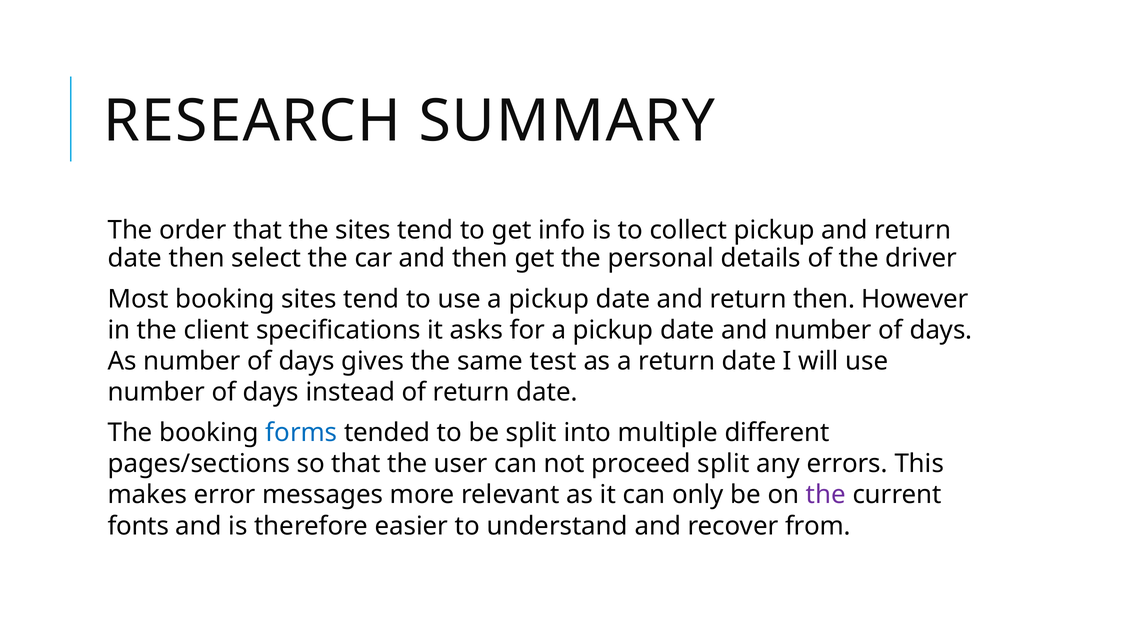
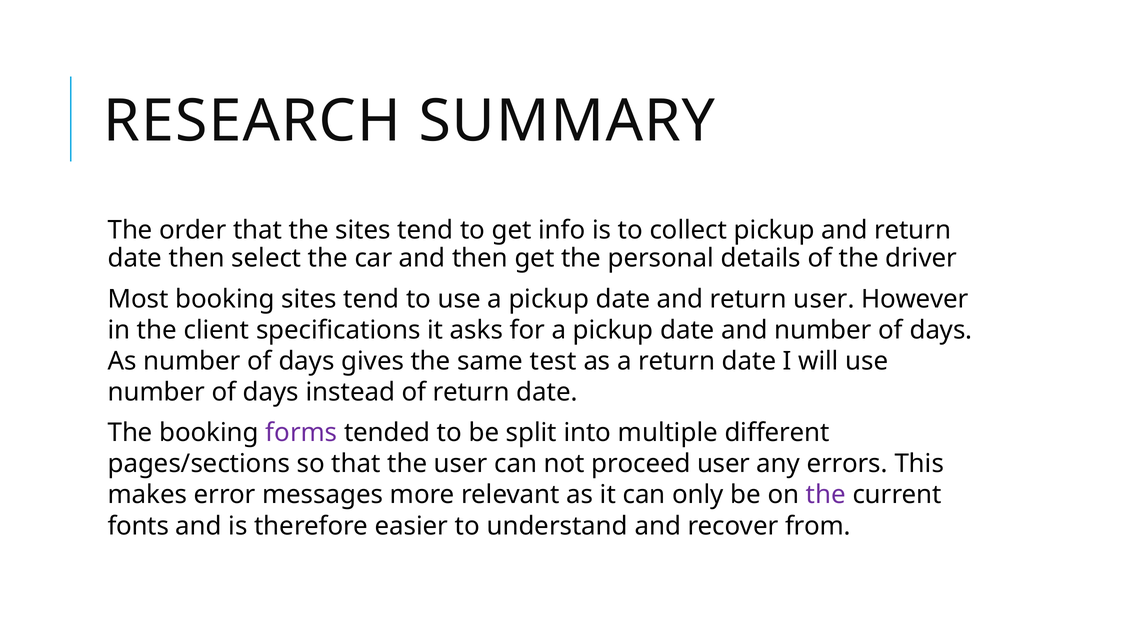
return then: then -> user
forms colour: blue -> purple
proceed split: split -> user
